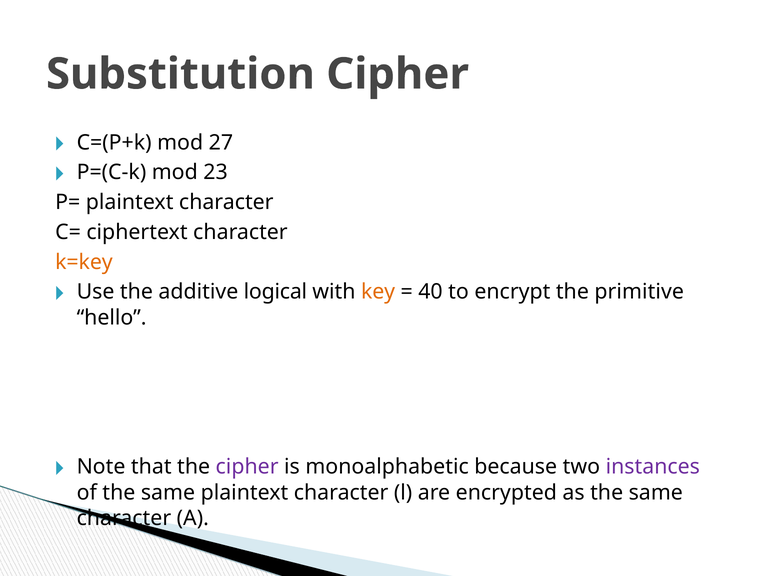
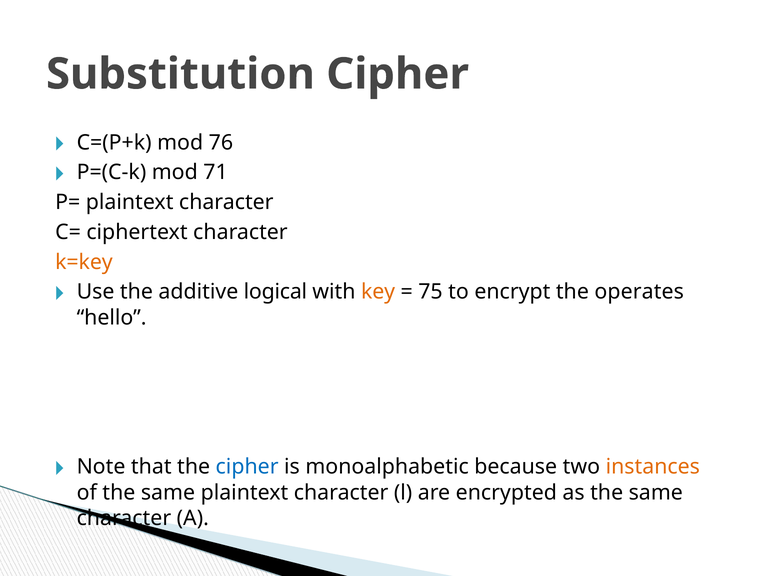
27: 27 -> 76
23: 23 -> 71
40: 40 -> 75
primitive: primitive -> operates
cipher at (247, 466) colour: purple -> blue
instances colour: purple -> orange
